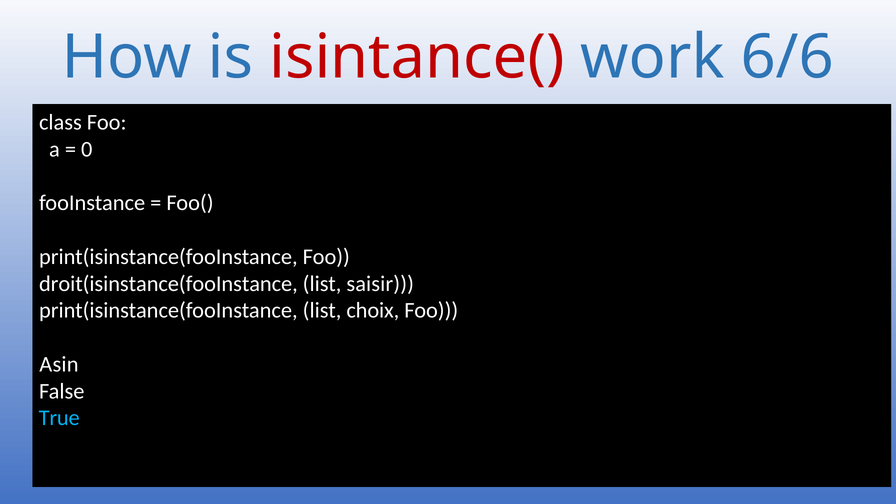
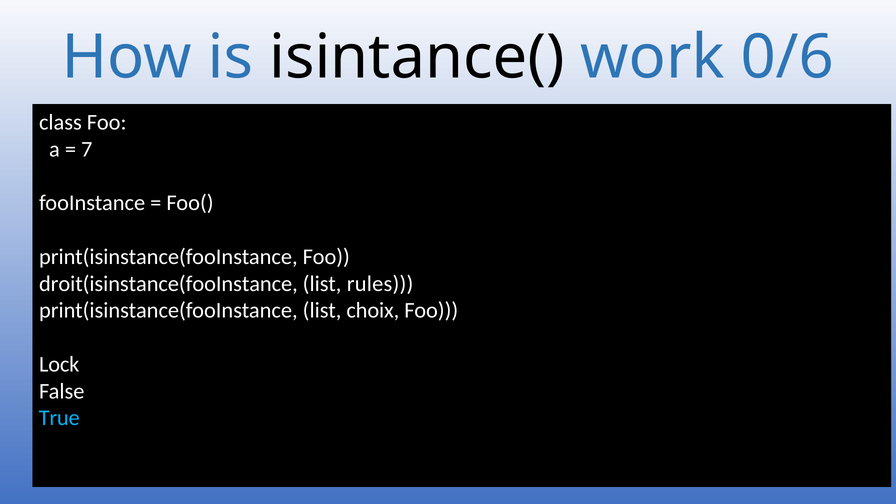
isintance( colour: red -> black
6/6: 6/6 -> 0/6
0: 0 -> 7
saisir: saisir -> rules
Asin: Asin -> Lock
